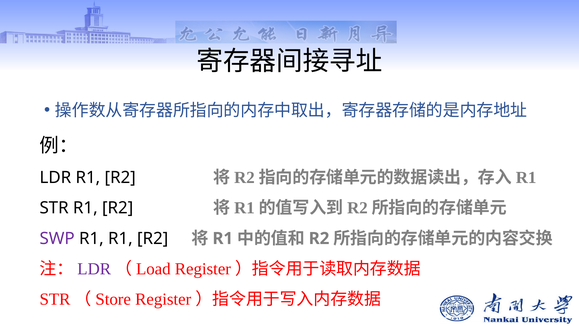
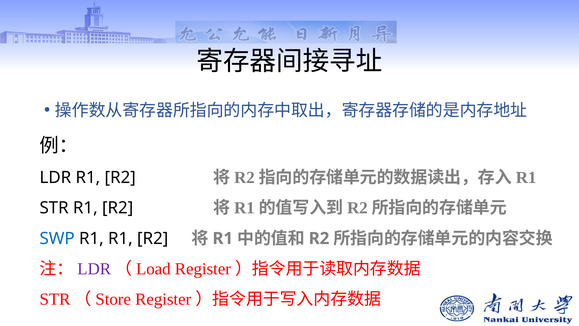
SWP colour: purple -> blue
